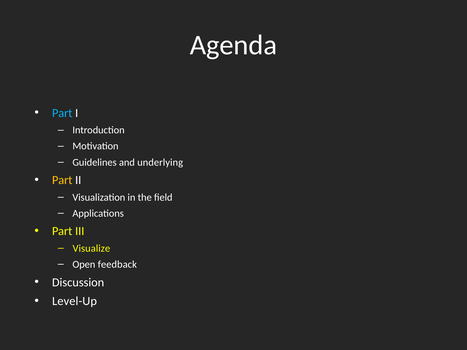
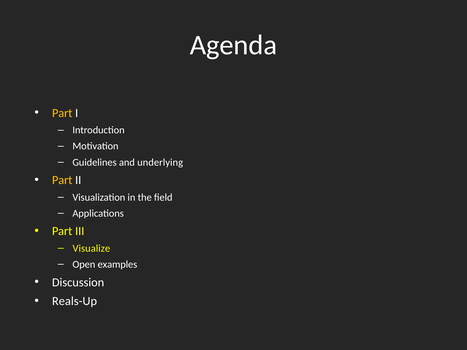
Part at (62, 113) colour: light blue -> yellow
feedback: feedback -> examples
Level-Up: Level-Up -> Reals-Up
